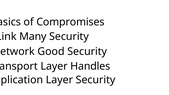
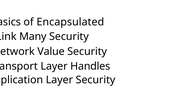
Compromises: Compromises -> Encapsulated
Good: Good -> Value
